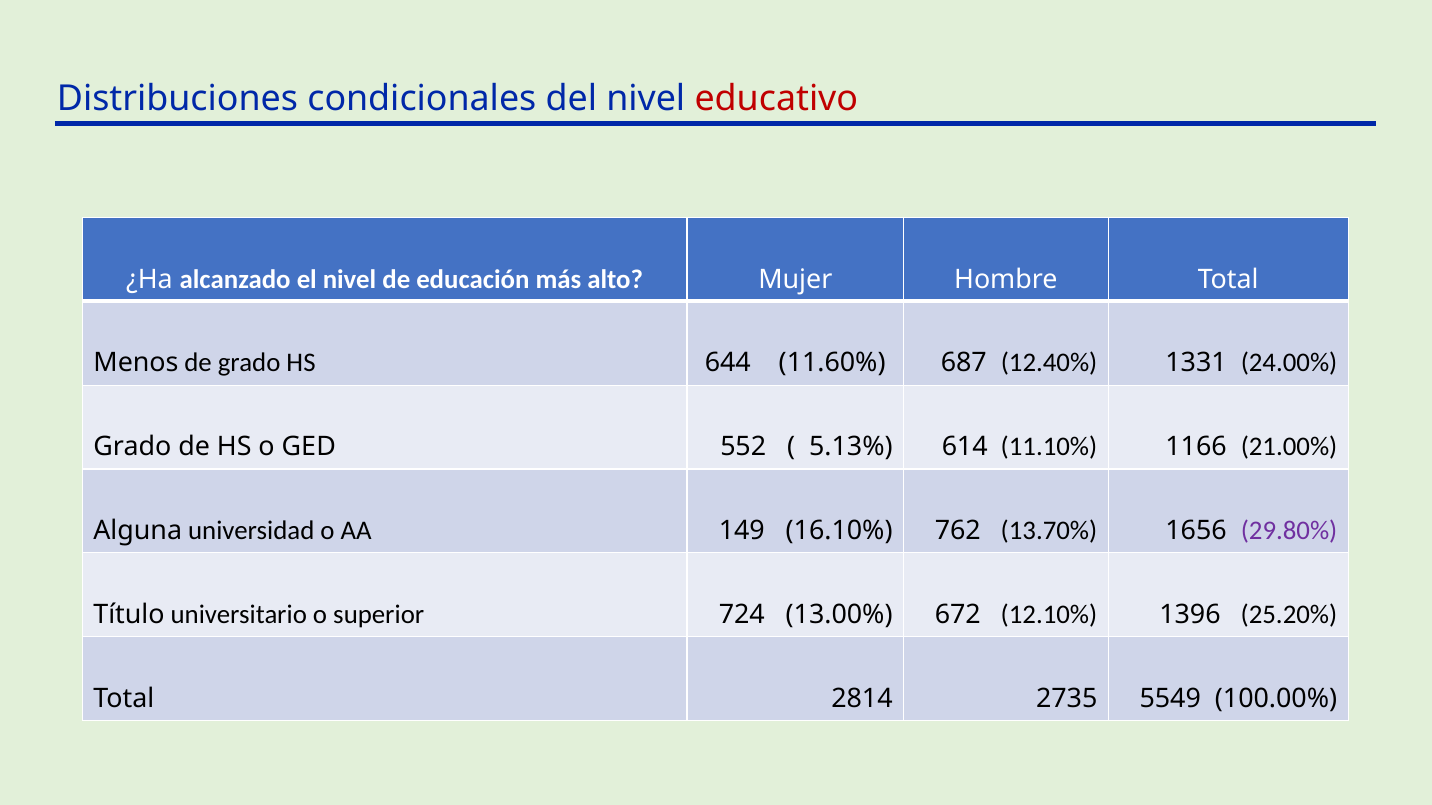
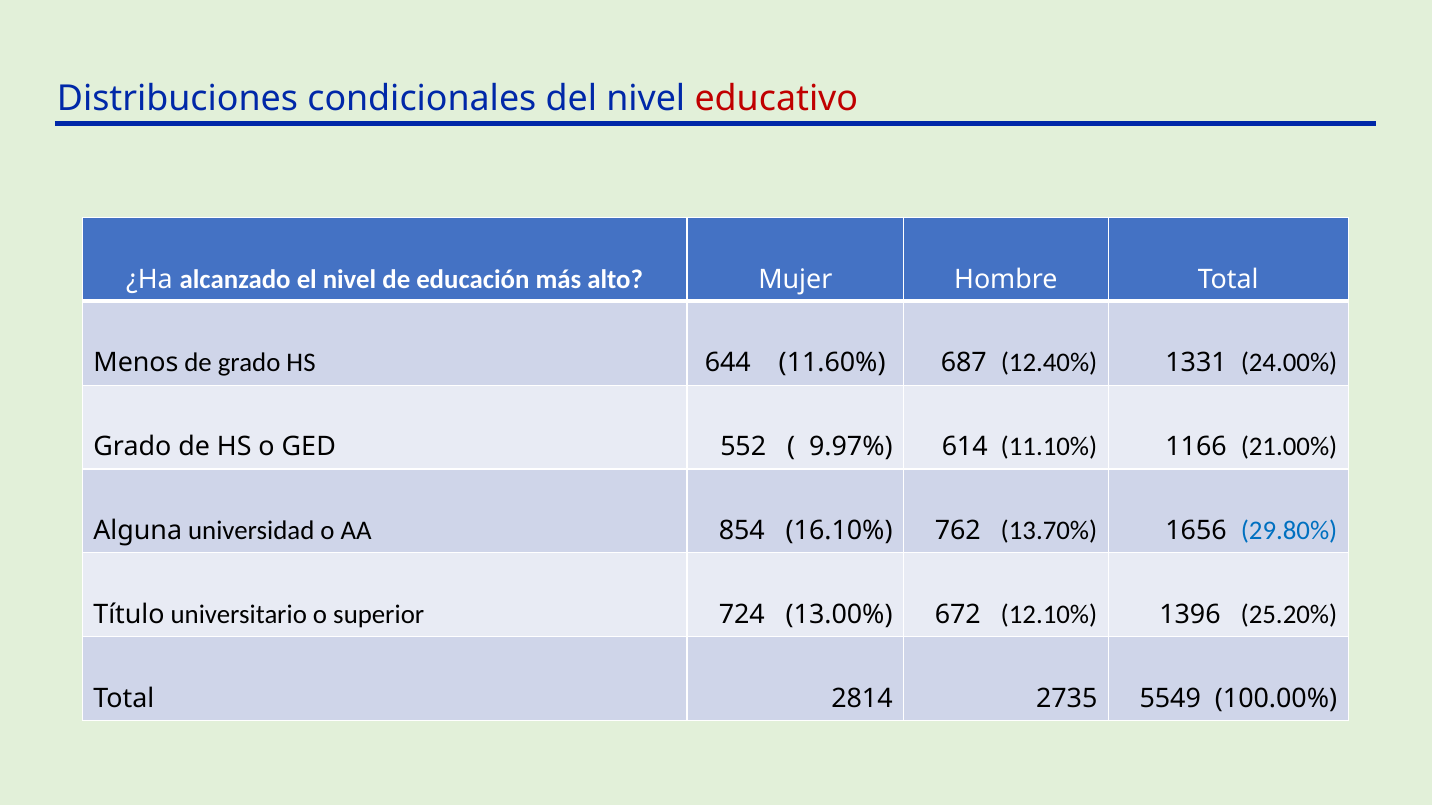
5.13%: 5.13% -> 9.97%
149: 149 -> 854
29.80% colour: purple -> blue
